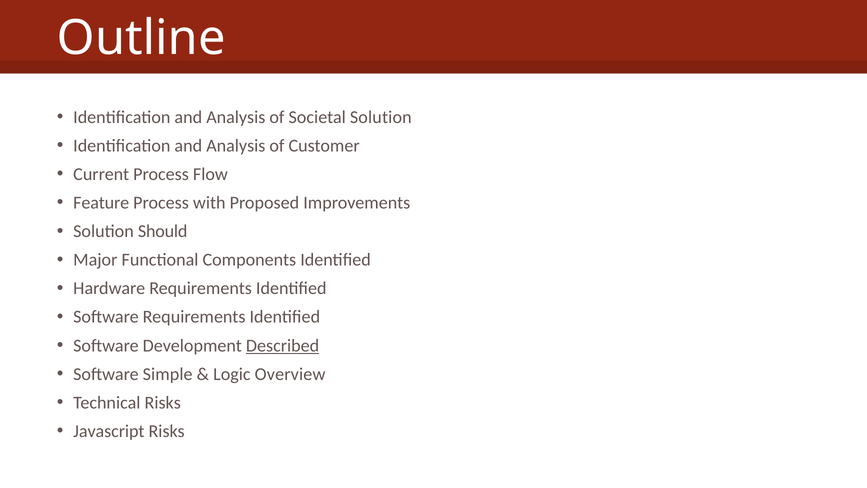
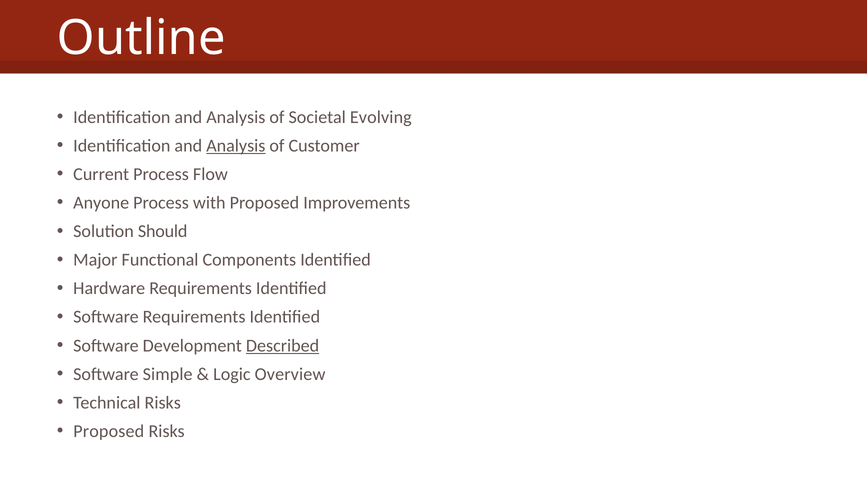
Societal Solution: Solution -> Evolving
Analysis at (236, 146) underline: none -> present
Feature: Feature -> Anyone
Javascript at (109, 431): Javascript -> Proposed
